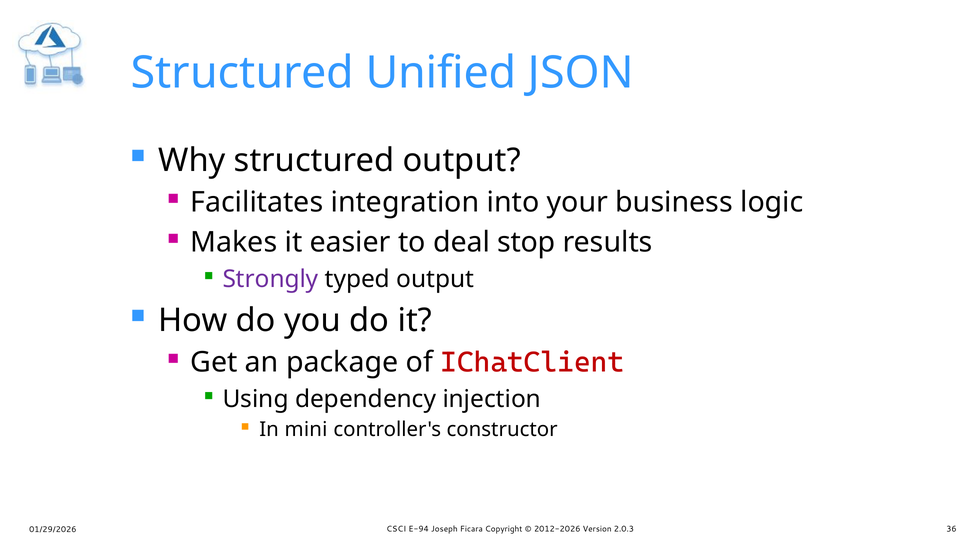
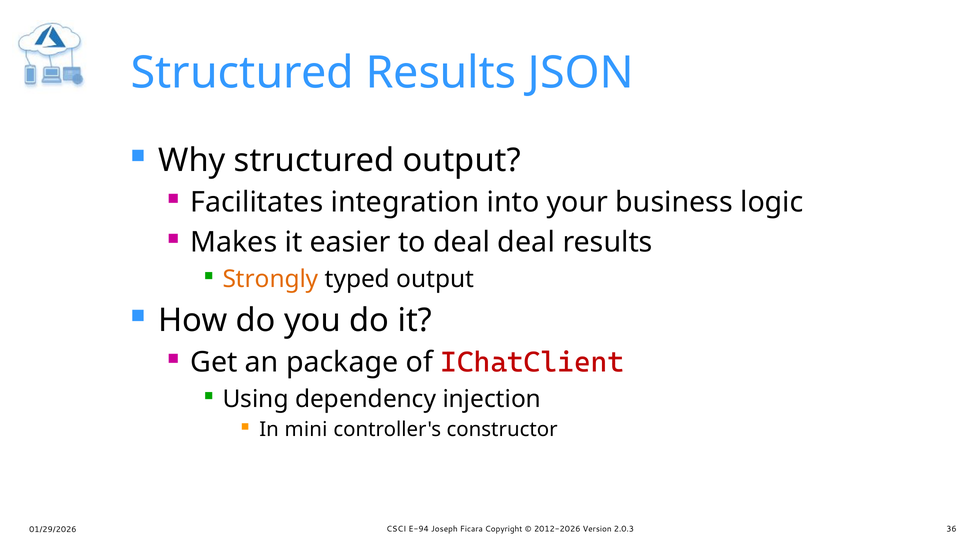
Structured Unified: Unified -> Results
deal stop: stop -> deal
Strongly colour: purple -> orange
